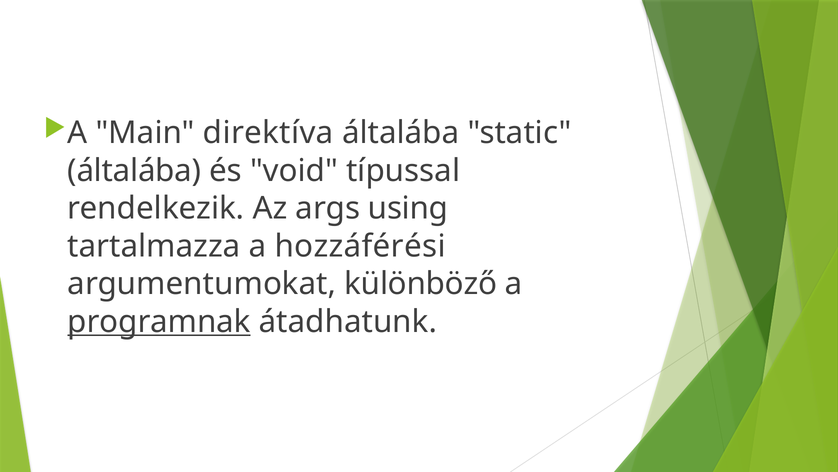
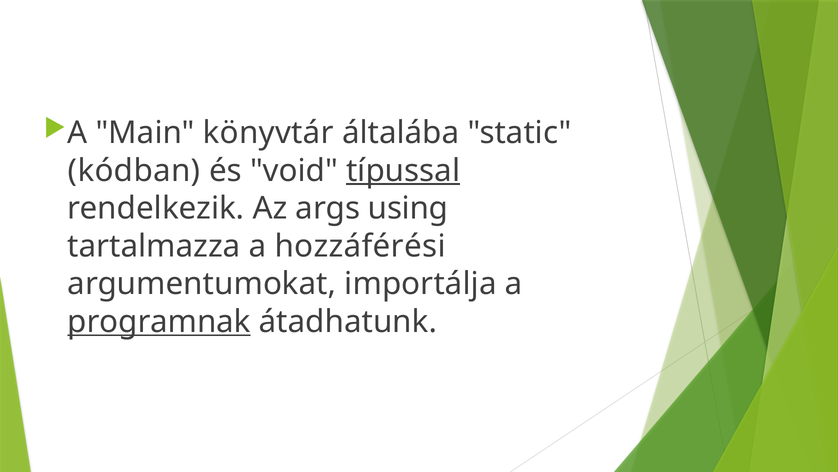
direktíva: direktíva -> könyvtár
általába at (134, 170): általába -> kódban
típussal underline: none -> present
különböző: különböző -> importálja
